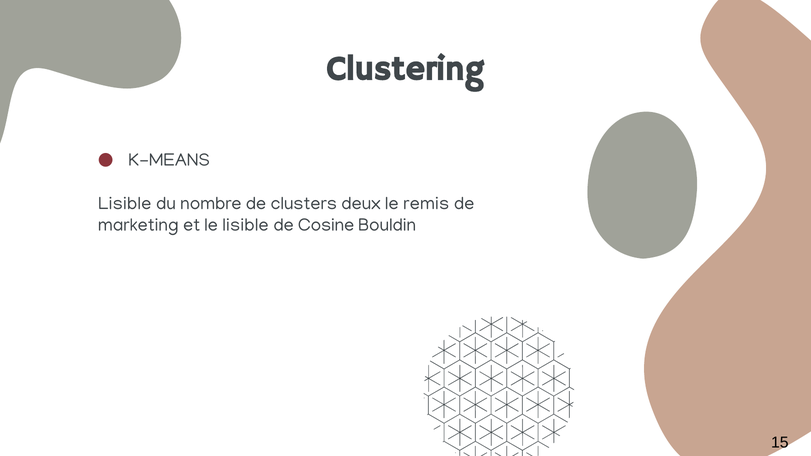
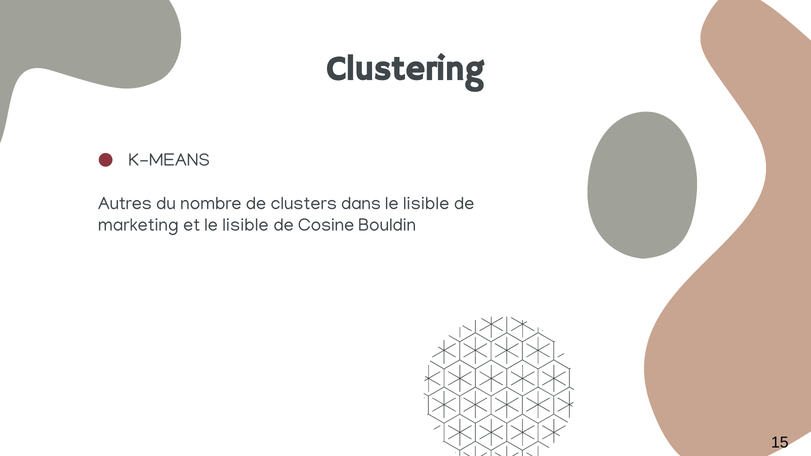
Lisible at (125, 203): Lisible -> Autres
deux: deux -> dans
remis at (426, 203): remis -> lisible
